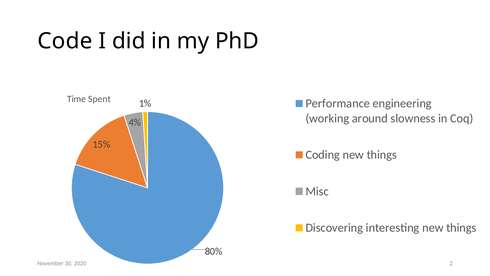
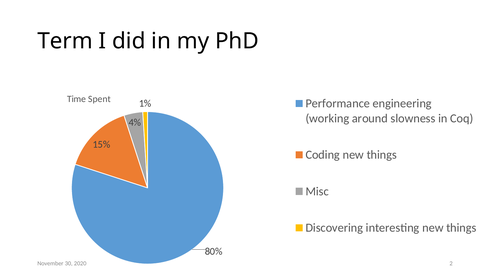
Code: Code -> Term
